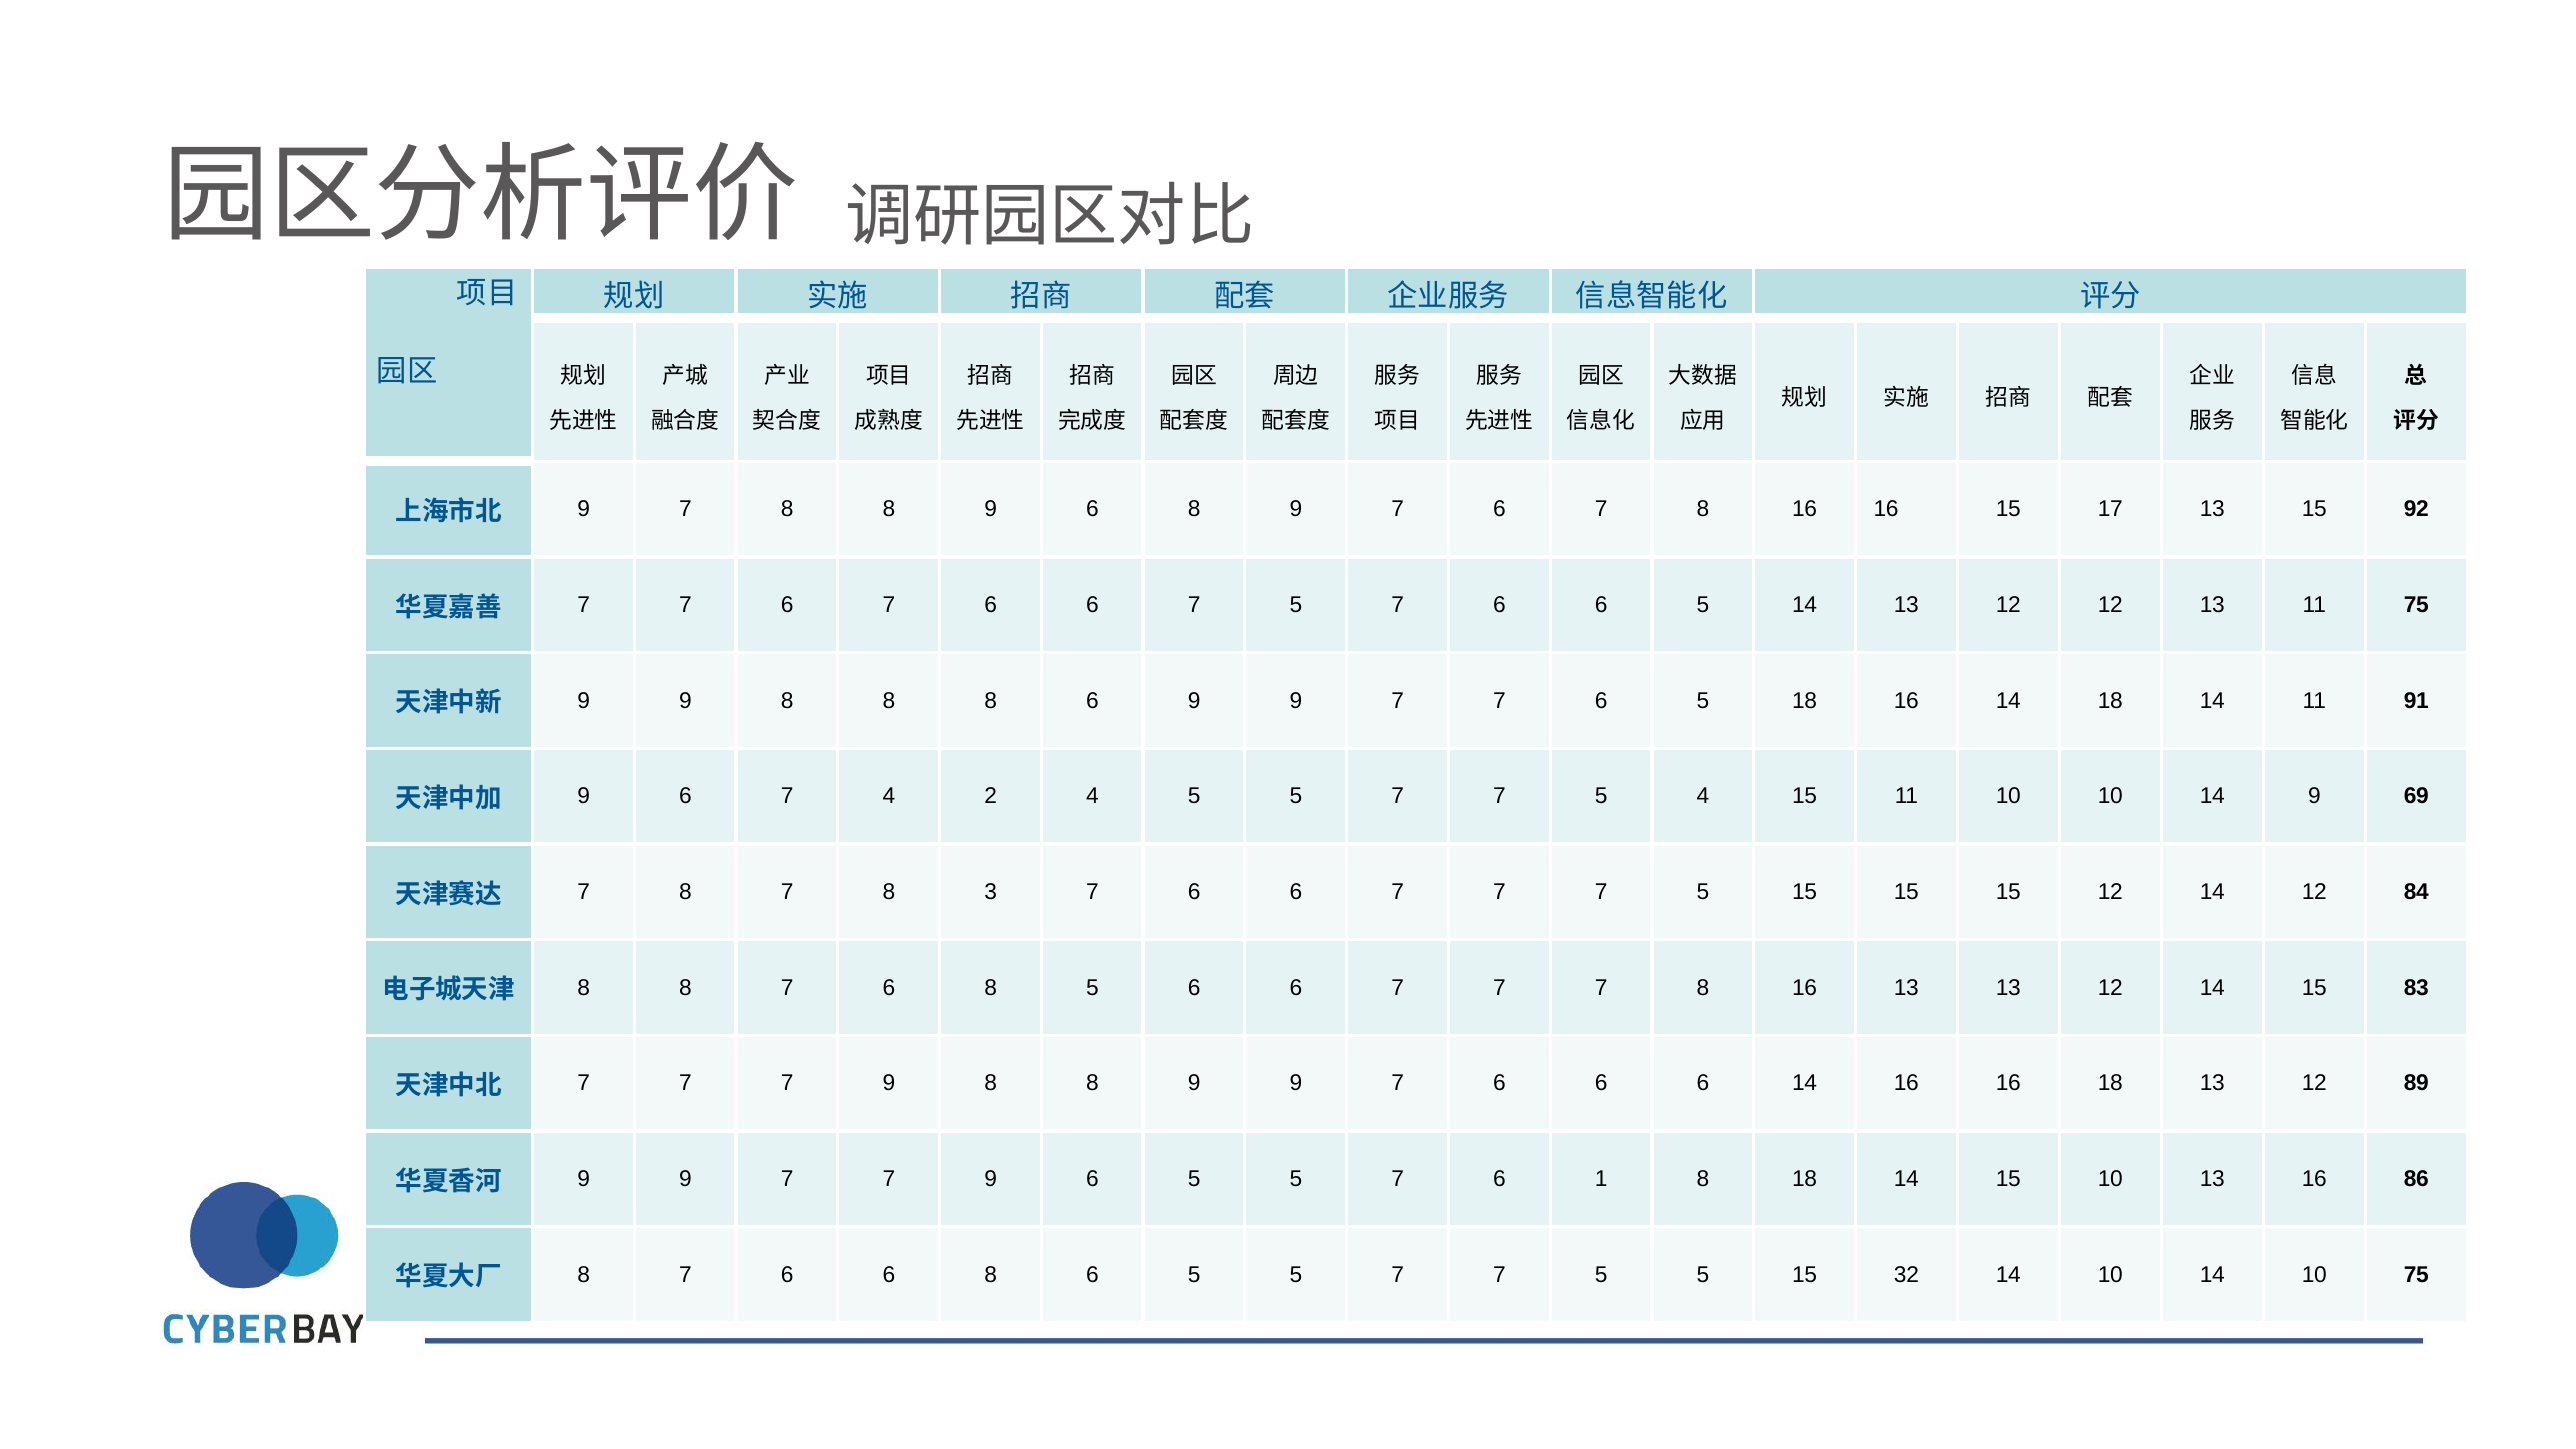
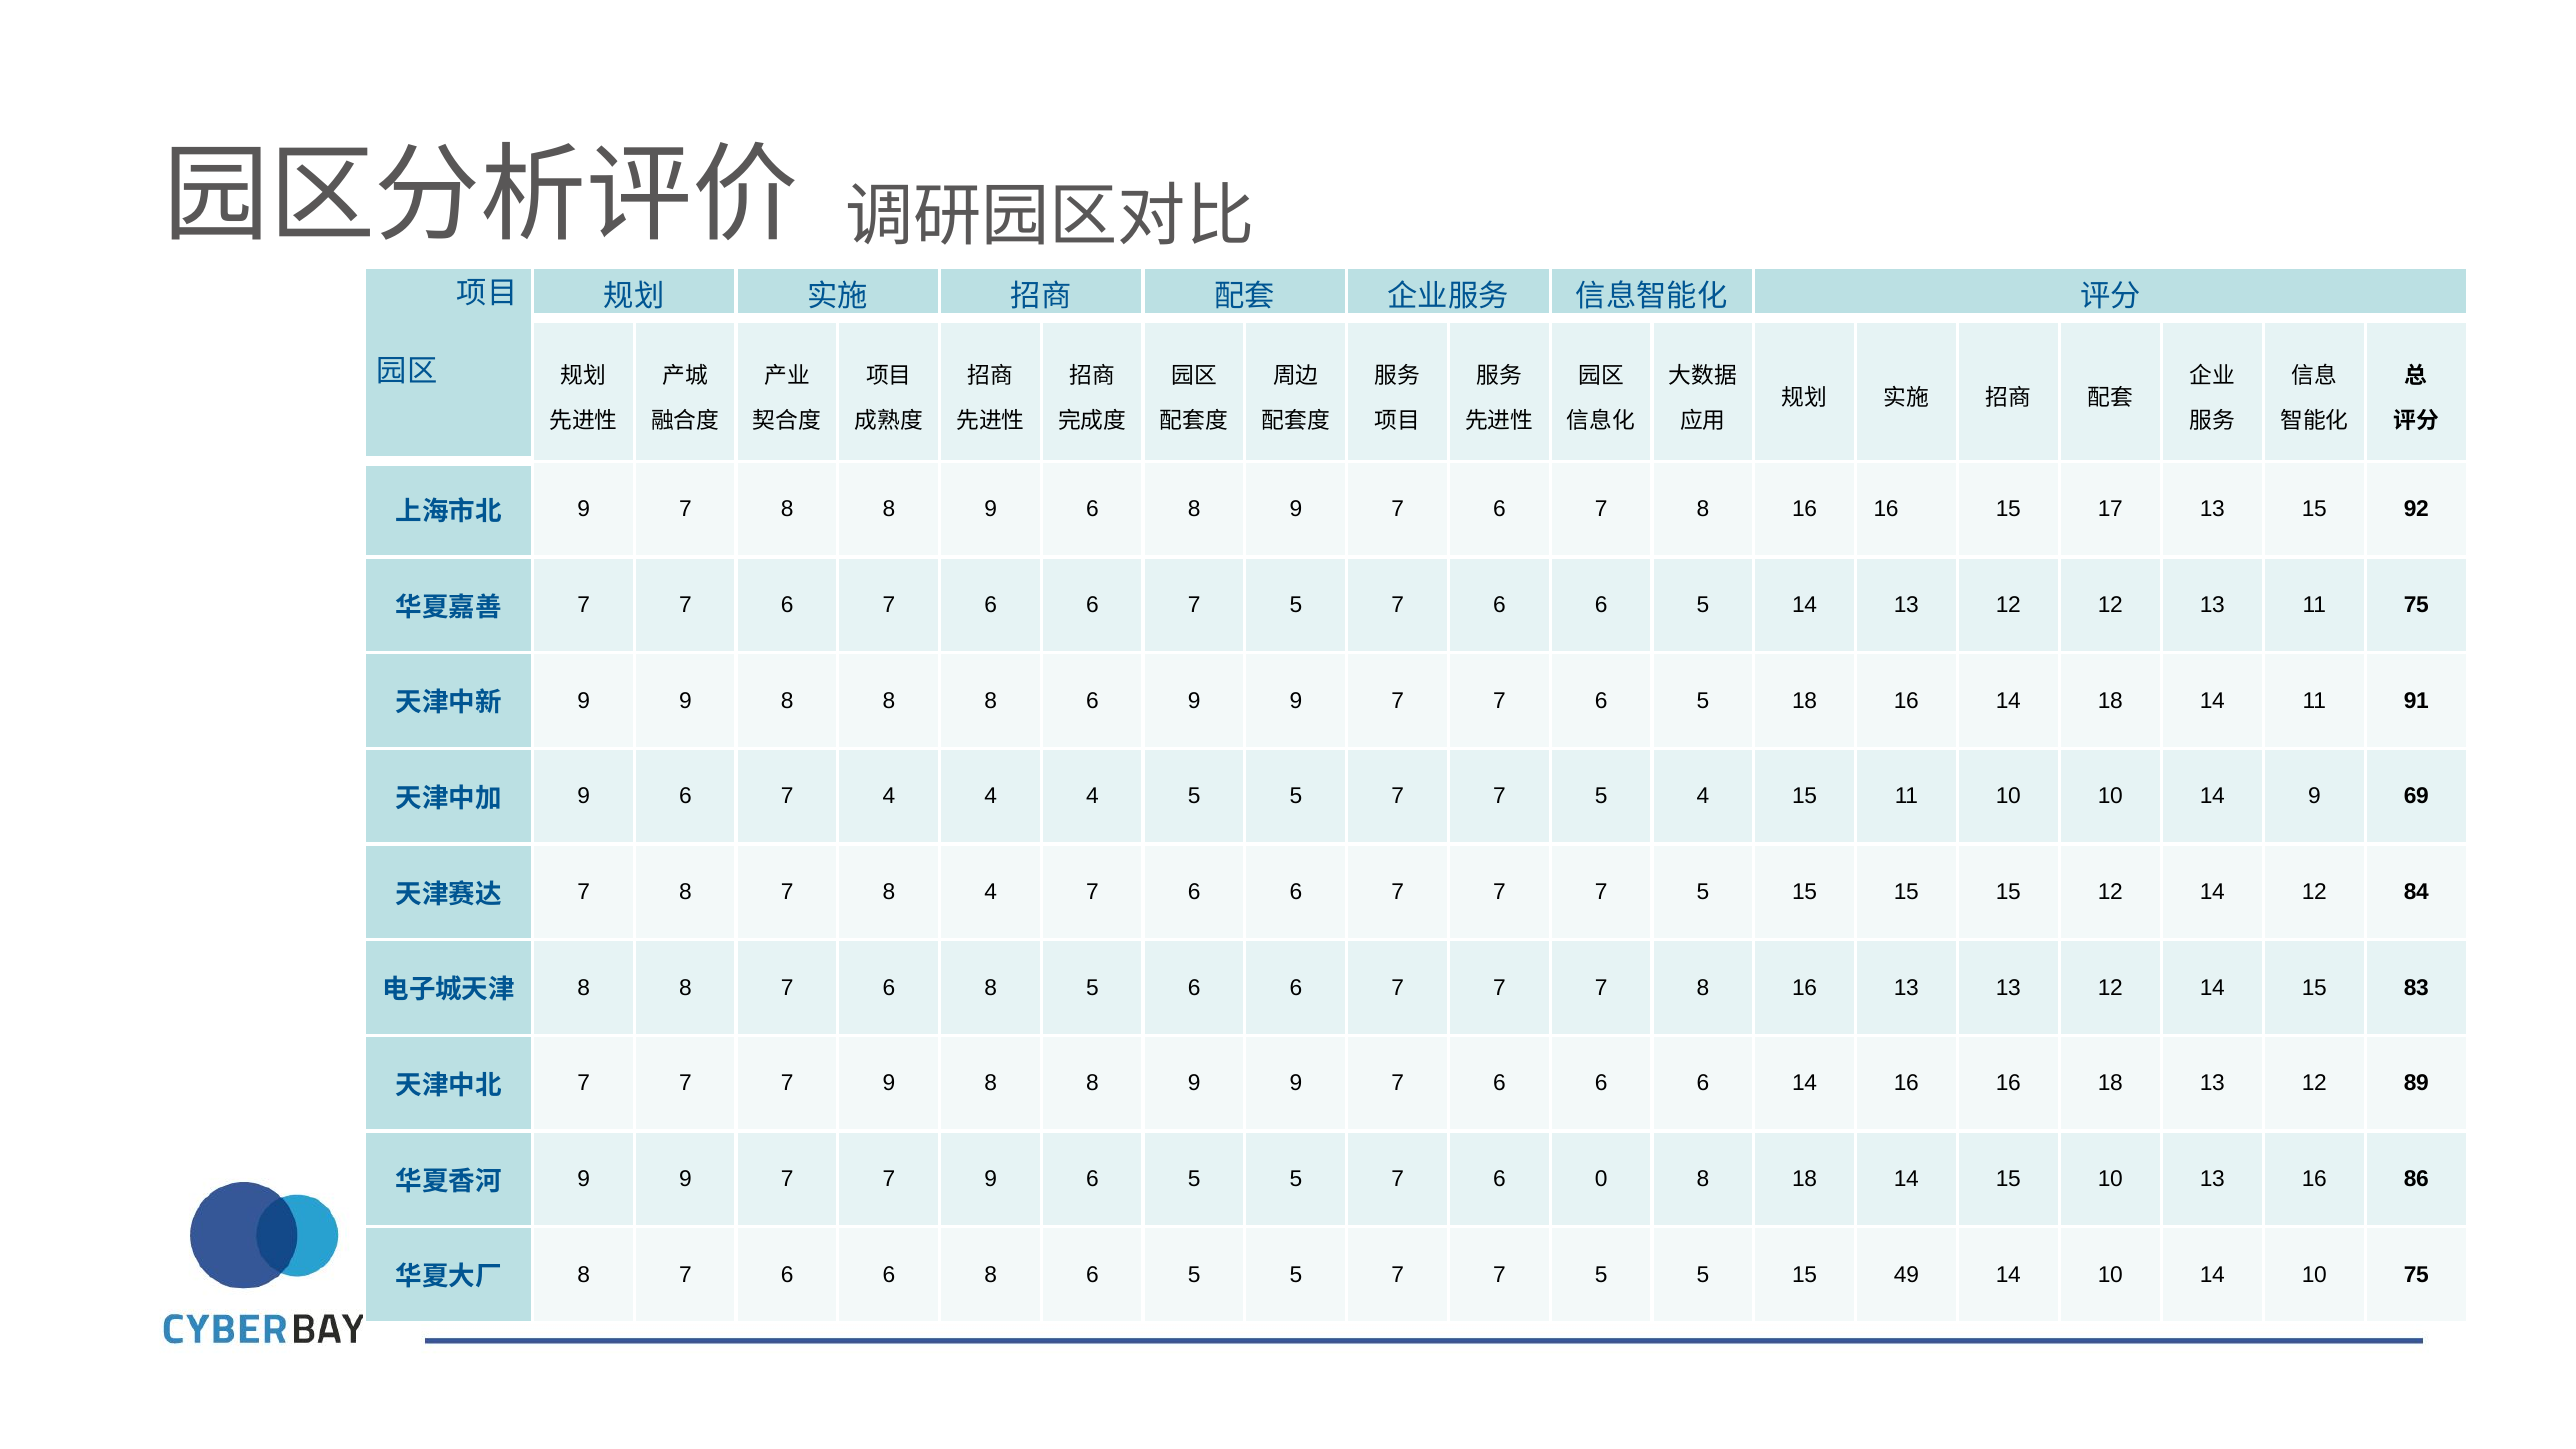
7 4 2: 2 -> 4
8 3: 3 -> 4
1: 1 -> 0
32: 32 -> 49
